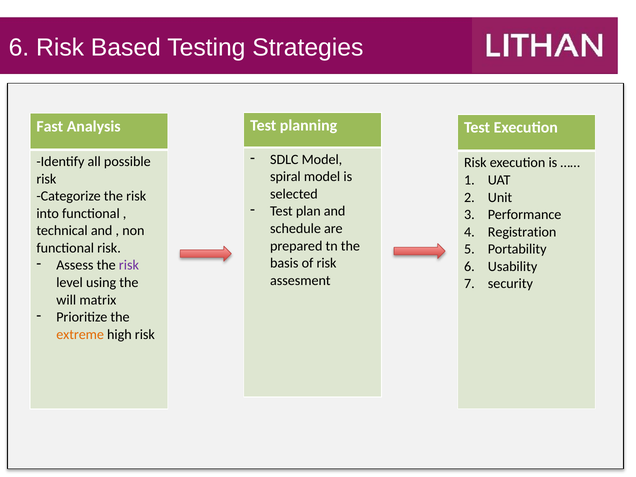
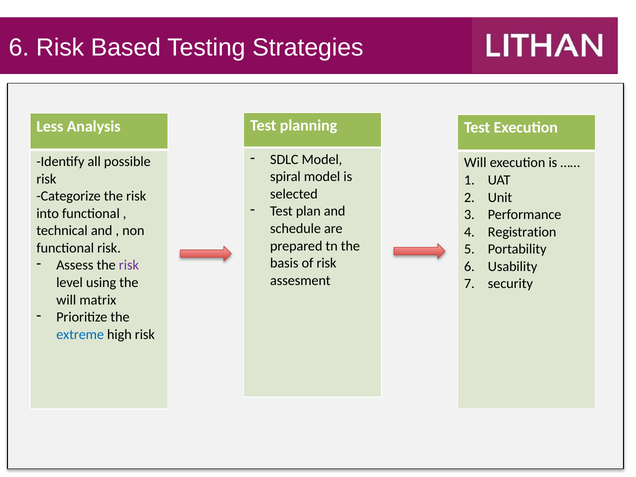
Fast: Fast -> Less
Risk at (475, 163): Risk -> Will
extreme colour: orange -> blue
